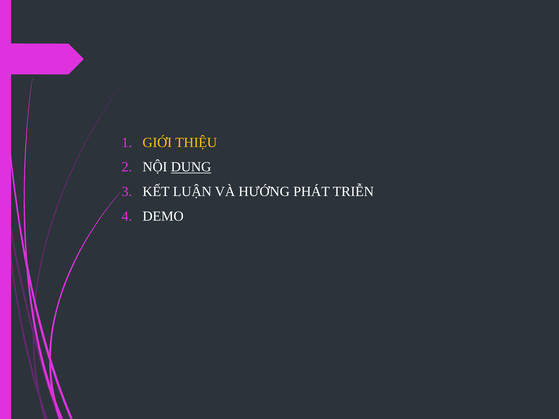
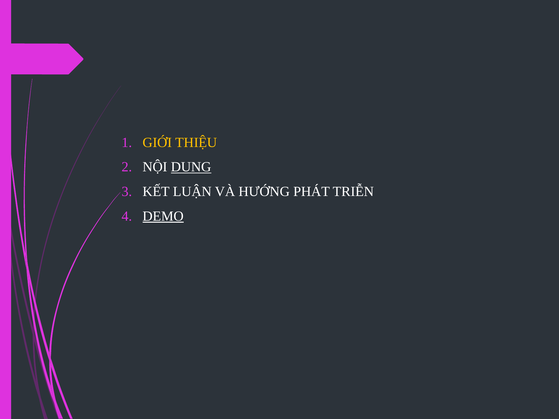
DEMO underline: none -> present
